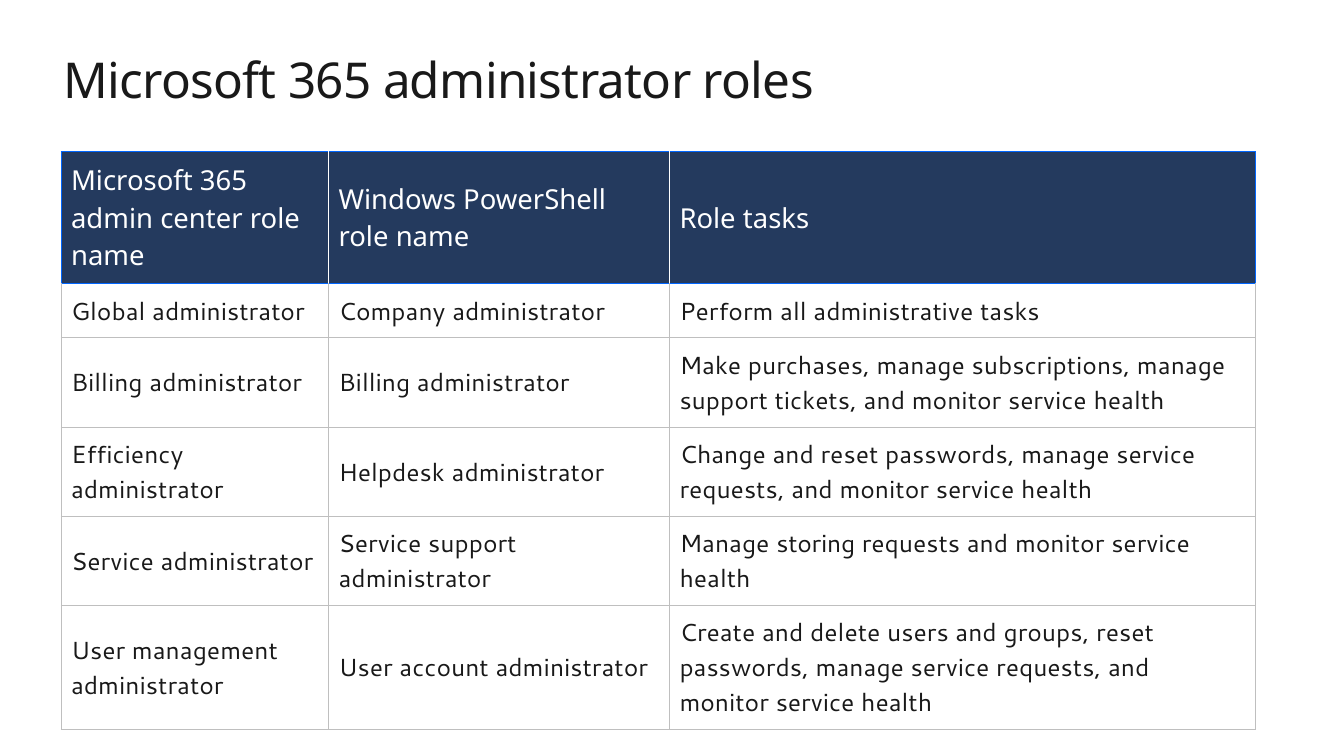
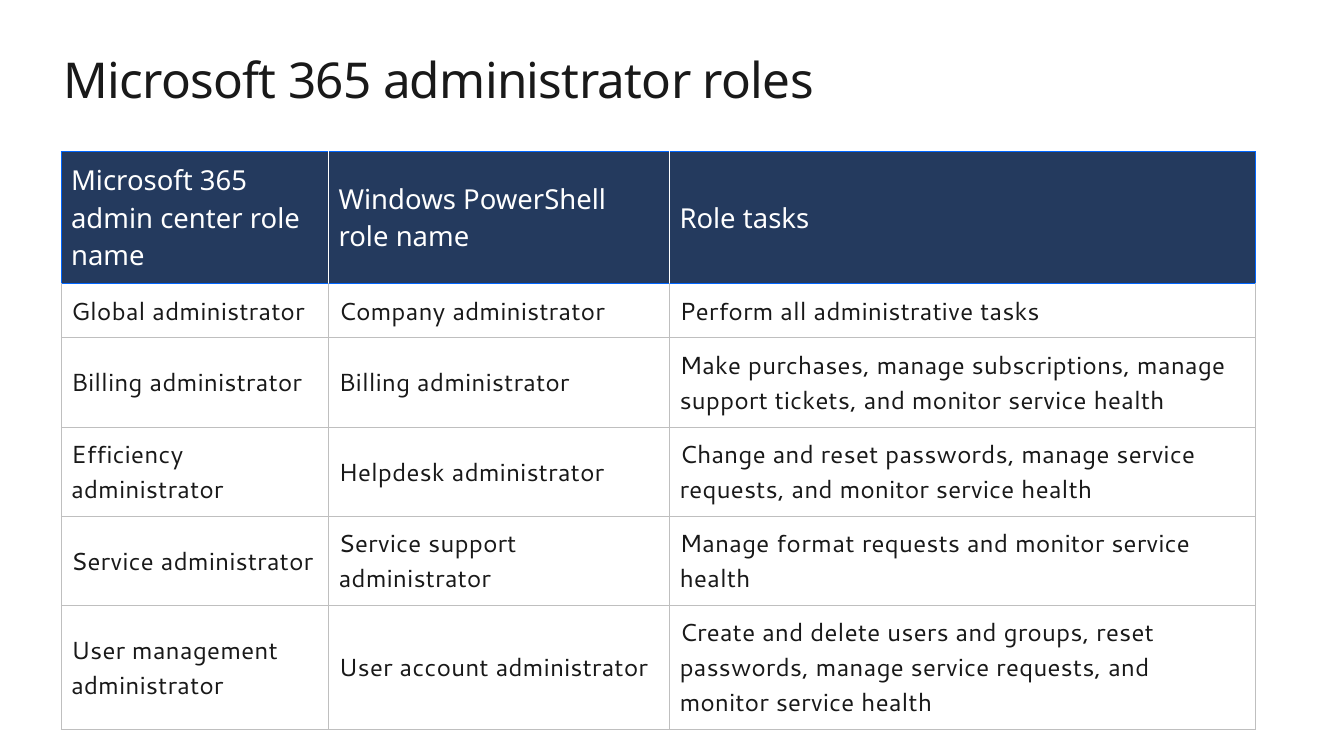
storing: storing -> format
